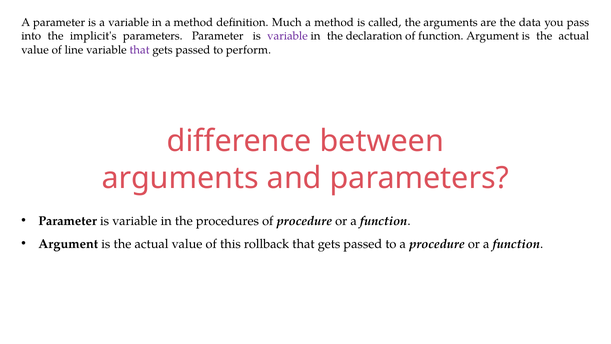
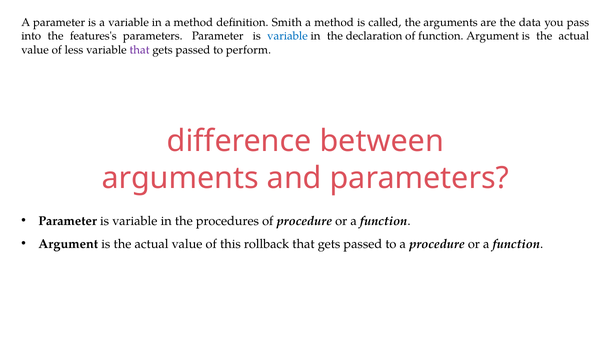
Much: Much -> Smith
implicit's: implicit's -> features's
variable at (287, 36) colour: purple -> blue
line: line -> less
